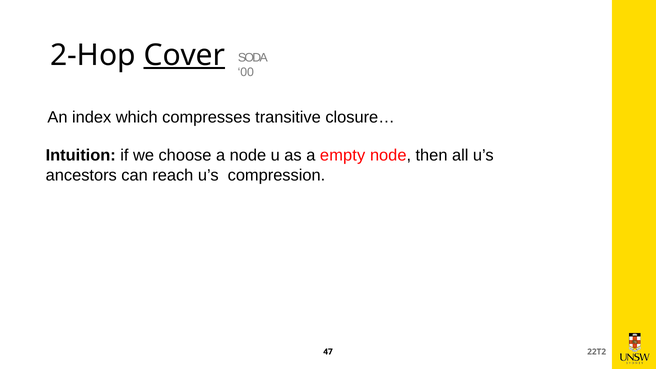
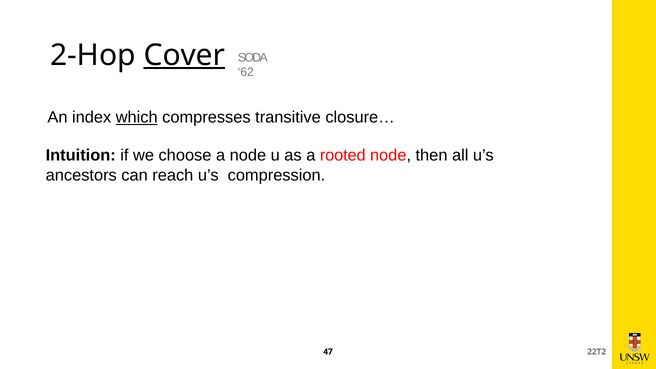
00: 00 -> 62
which underline: none -> present
empty: empty -> rooted
